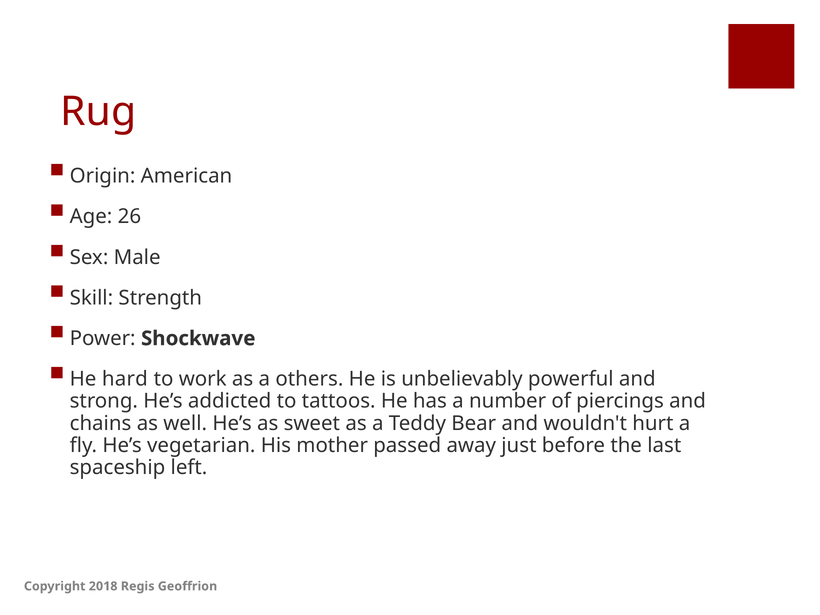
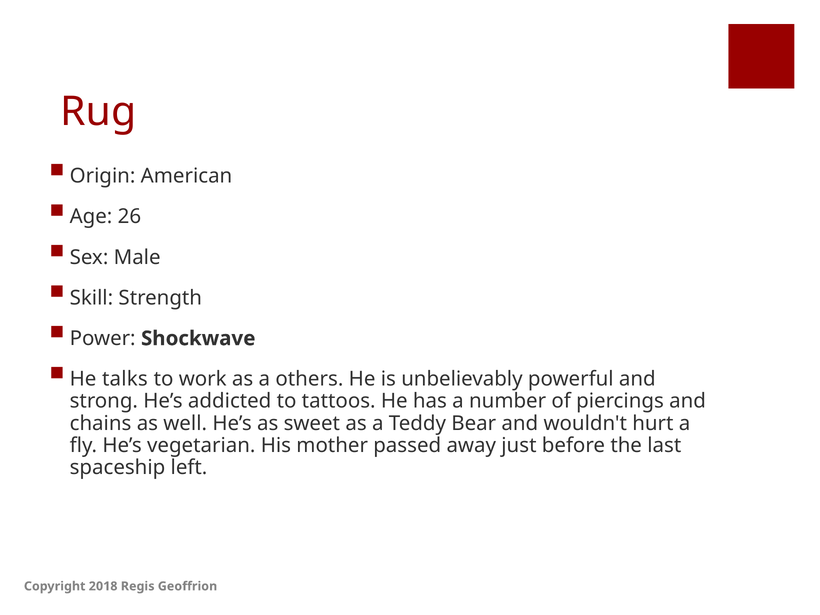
hard: hard -> talks
